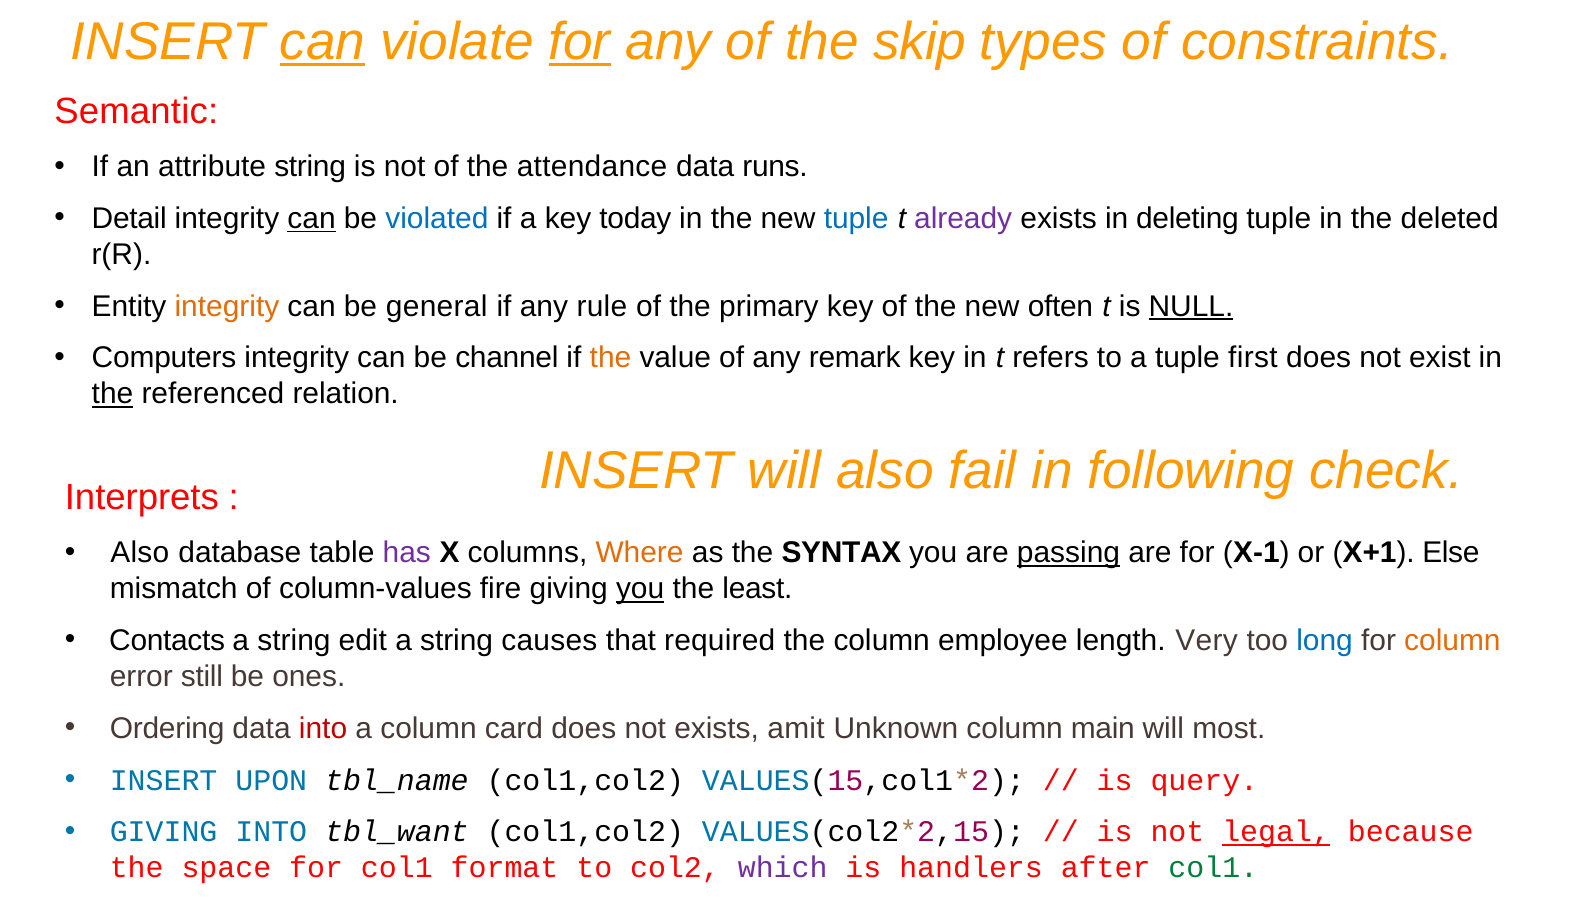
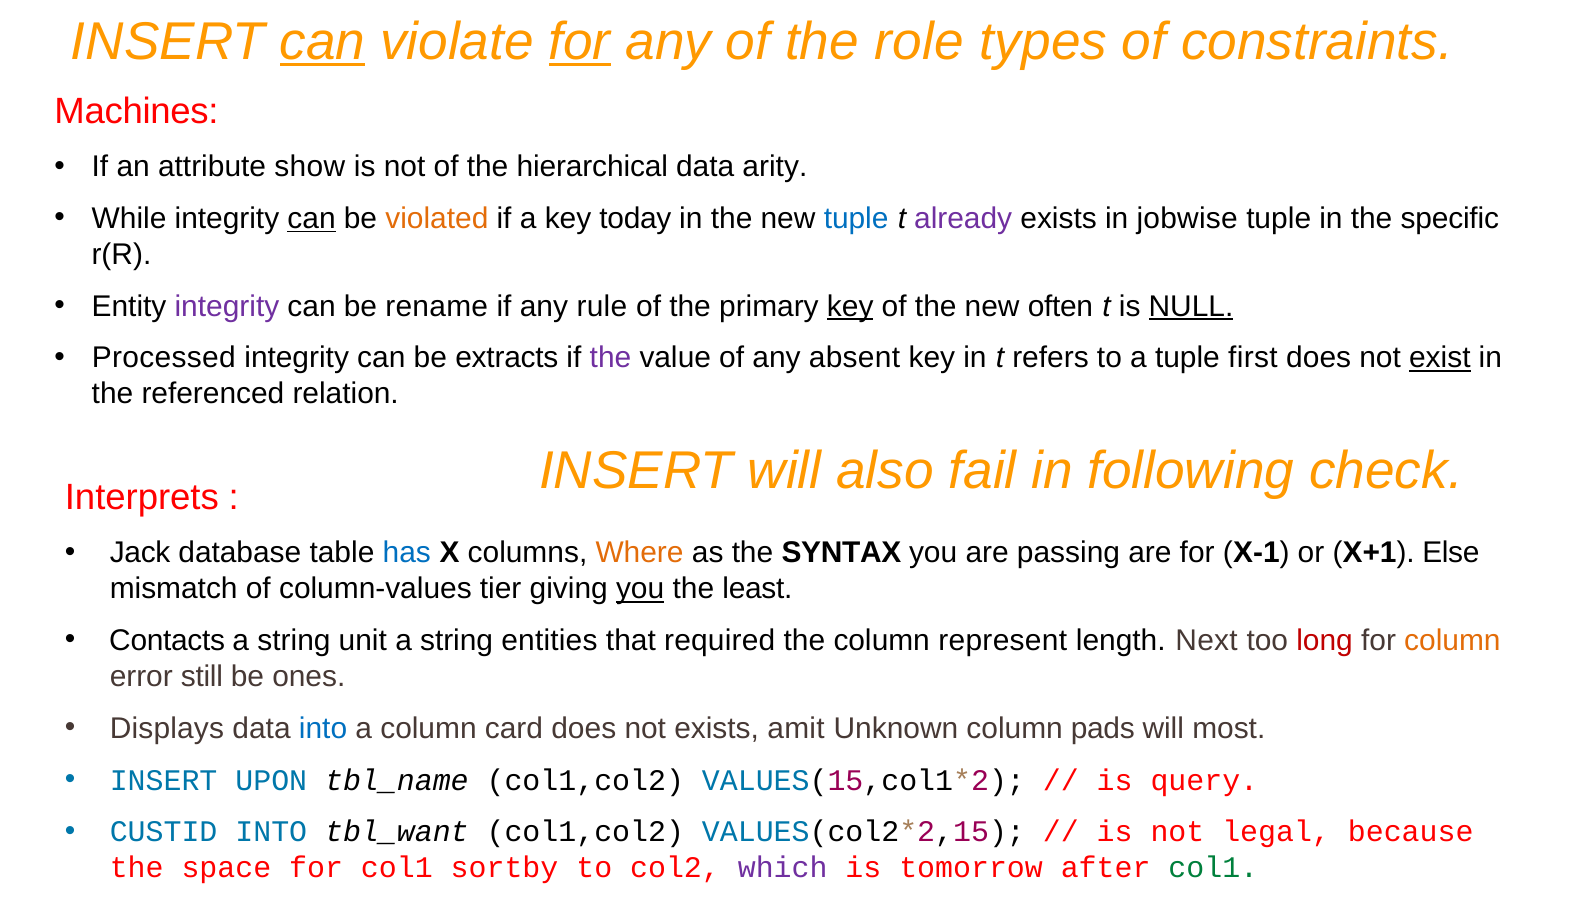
skip: skip -> role
Semantic: Semantic -> Machines
attribute string: string -> show
attendance: attendance -> hierarchical
runs: runs -> arity
Detail: Detail -> While
violated colour: blue -> orange
deleting: deleting -> jobwise
deleted: deleted -> specific
integrity at (227, 306) colour: orange -> purple
general: general -> rename
key at (850, 306) underline: none -> present
Computers: Computers -> Processed
channel: channel -> extracts
the at (610, 358) colour: orange -> purple
remark: remark -> absent
exist underline: none -> present
the at (113, 394) underline: present -> none
Also at (140, 553): Also -> Jack
has colour: purple -> blue
passing underline: present -> none
fire: fire -> tier
edit: edit -> unit
causes: causes -> entities
employee: employee -> represent
Very: Very -> Next
long colour: blue -> red
Ordering: Ordering -> Displays
into at (323, 729) colour: red -> blue
main: main -> pads
GIVING at (164, 832): GIVING -> CUSTID
legal underline: present -> none
format: format -> sortby
handlers: handlers -> tomorrow
